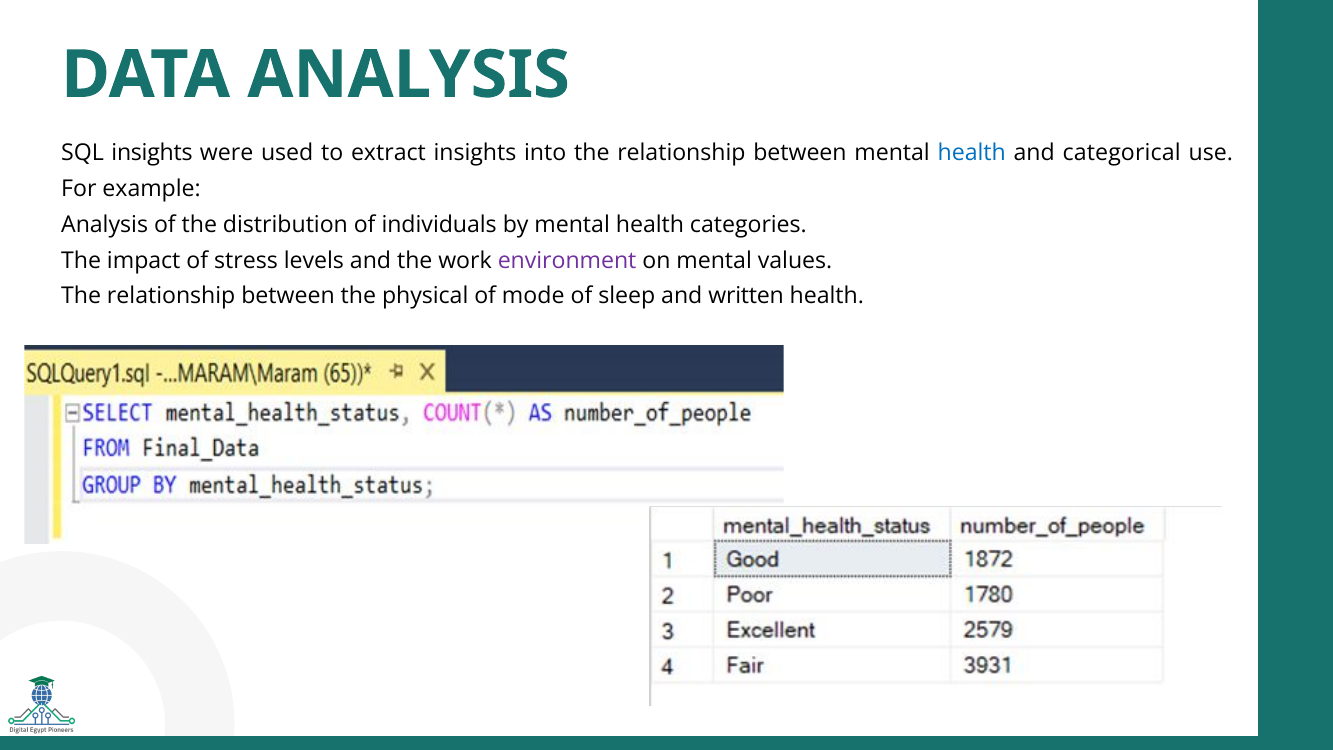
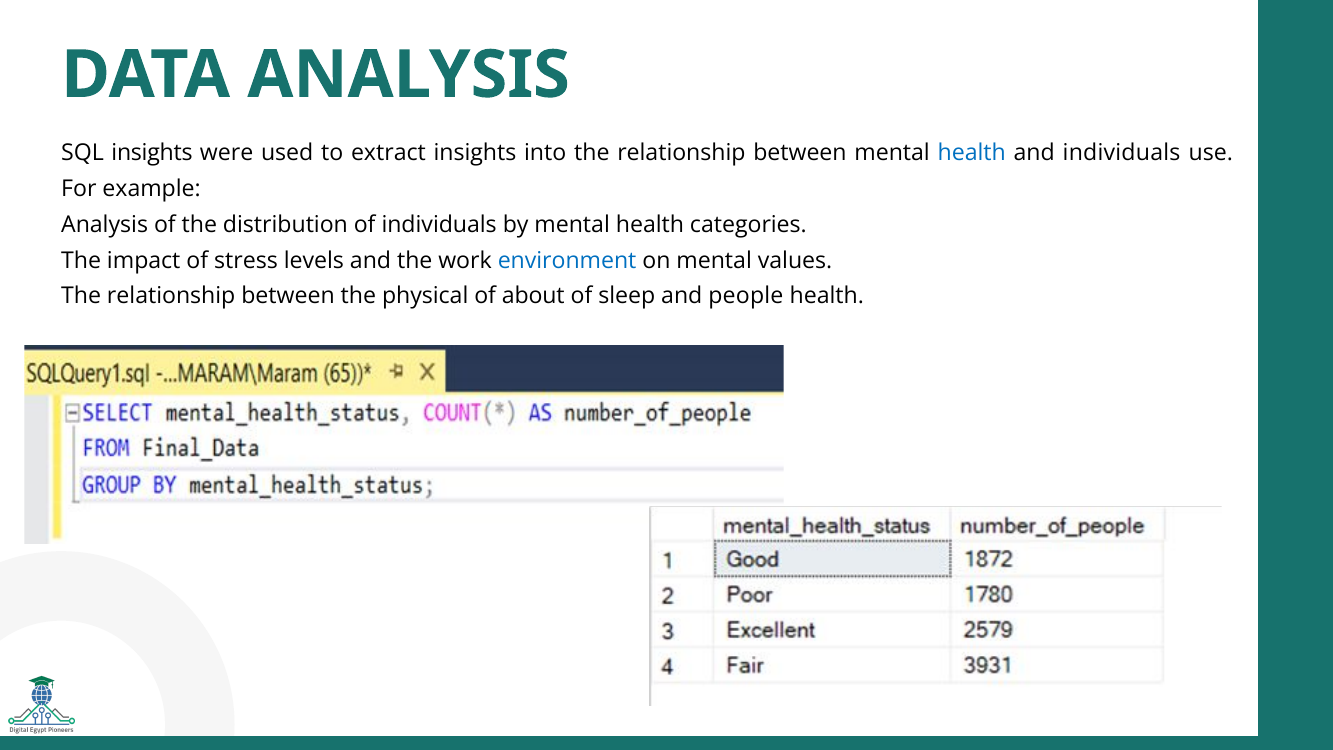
and categorical: categorical -> individuals
environment colour: purple -> blue
mode: mode -> about
written: written -> people
